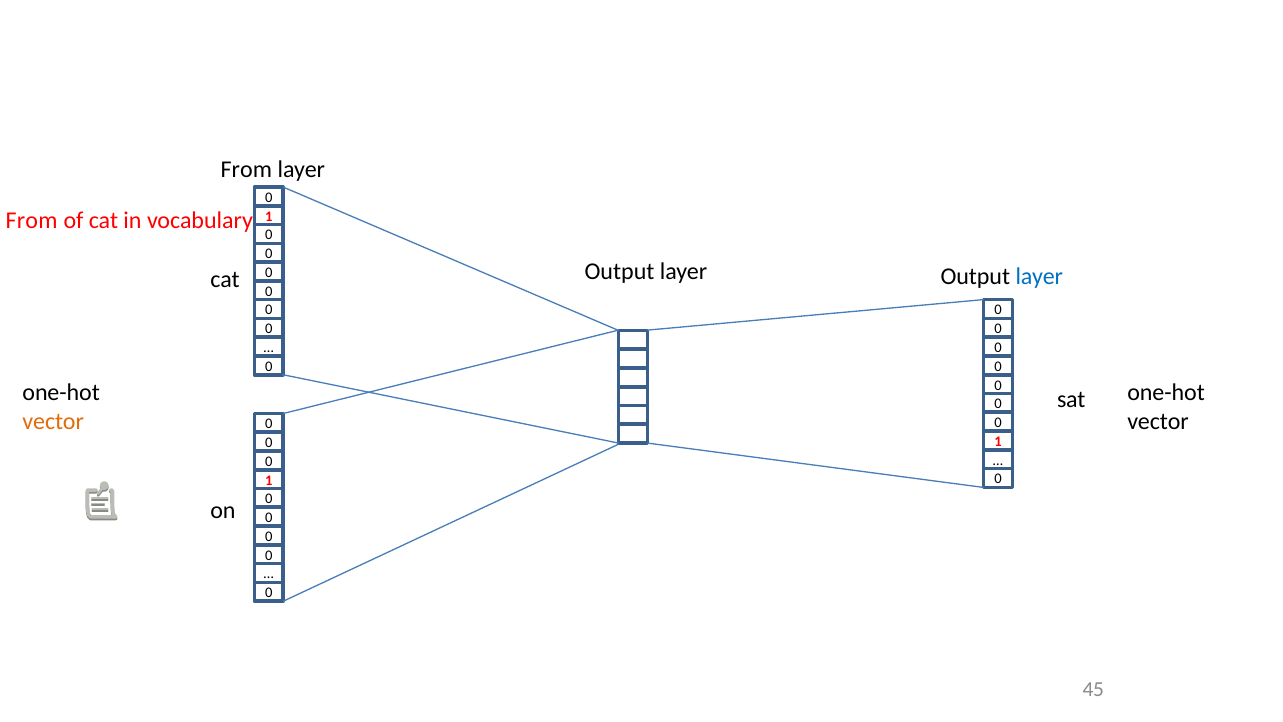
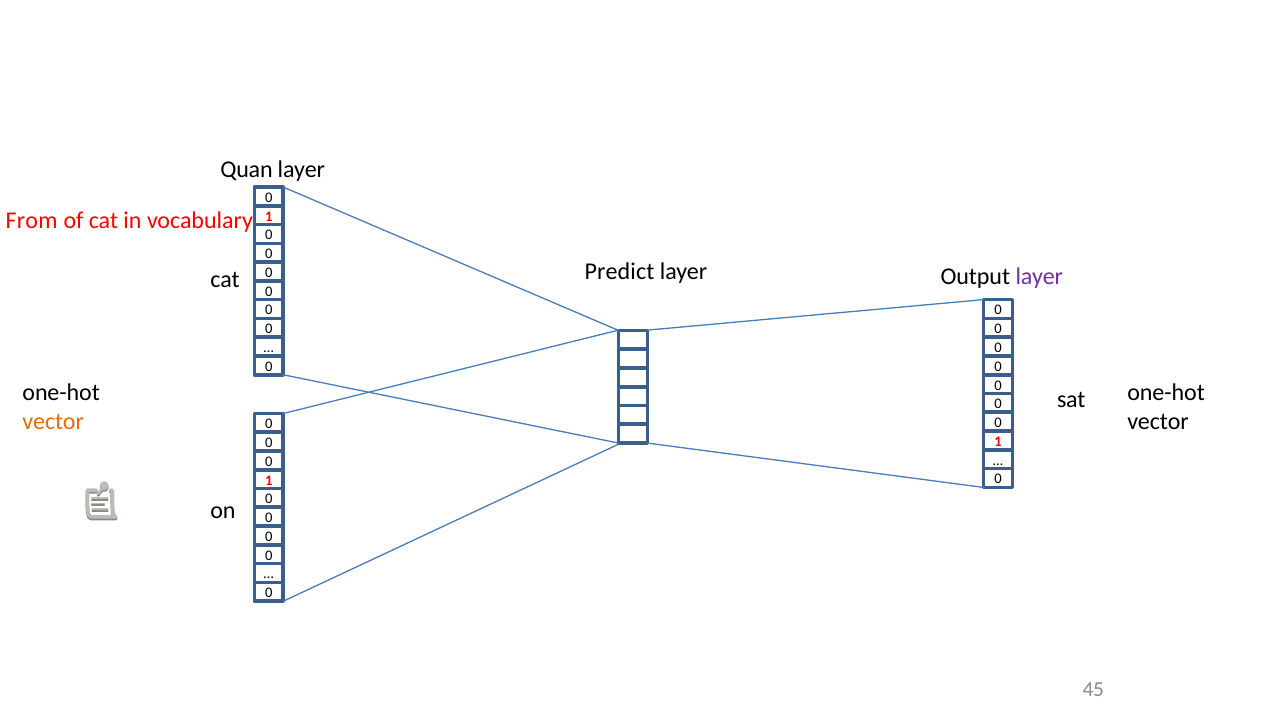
From at (246, 170): From -> Quan
Output at (620, 271): Output -> Predict
layer at (1039, 276) colour: blue -> purple
